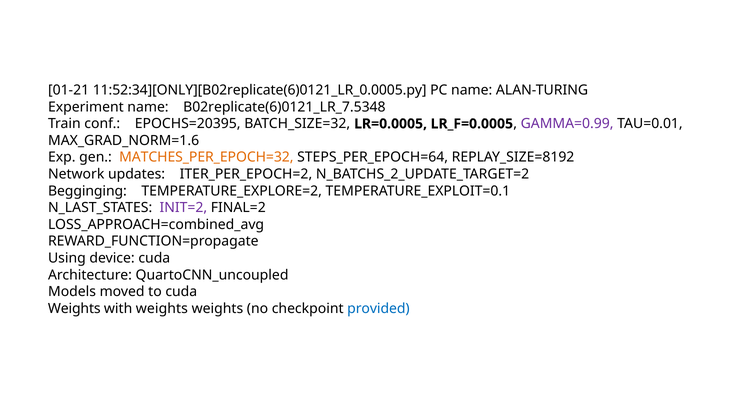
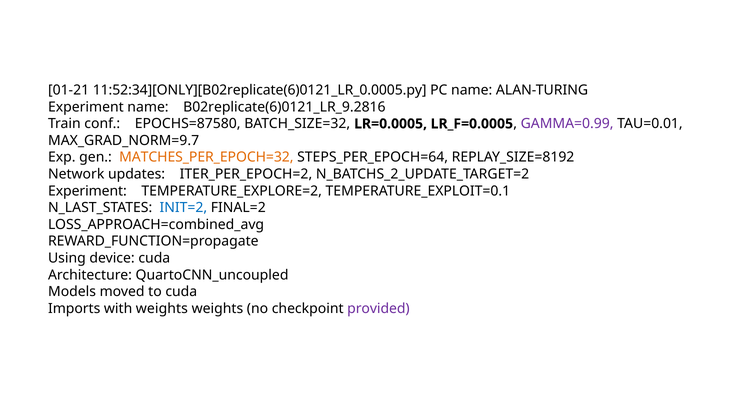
B02replicate(6)0121_LR_7.5348: B02replicate(6)0121_LR_7.5348 -> B02replicate(6)0121_LR_9.2816
EPOCHS=20395: EPOCHS=20395 -> EPOCHS=87580
MAX_GRAD_NORM=1.6: MAX_GRAD_NORM=1.6 -> MAX_GRAD_NORM=9.7
Begginging at (87, 191): Begginging -> Experiment
INIT=2 colour: purple -> blue
Weights at (74, 309): Weights -> Imports
provided colour: blue -> purple
